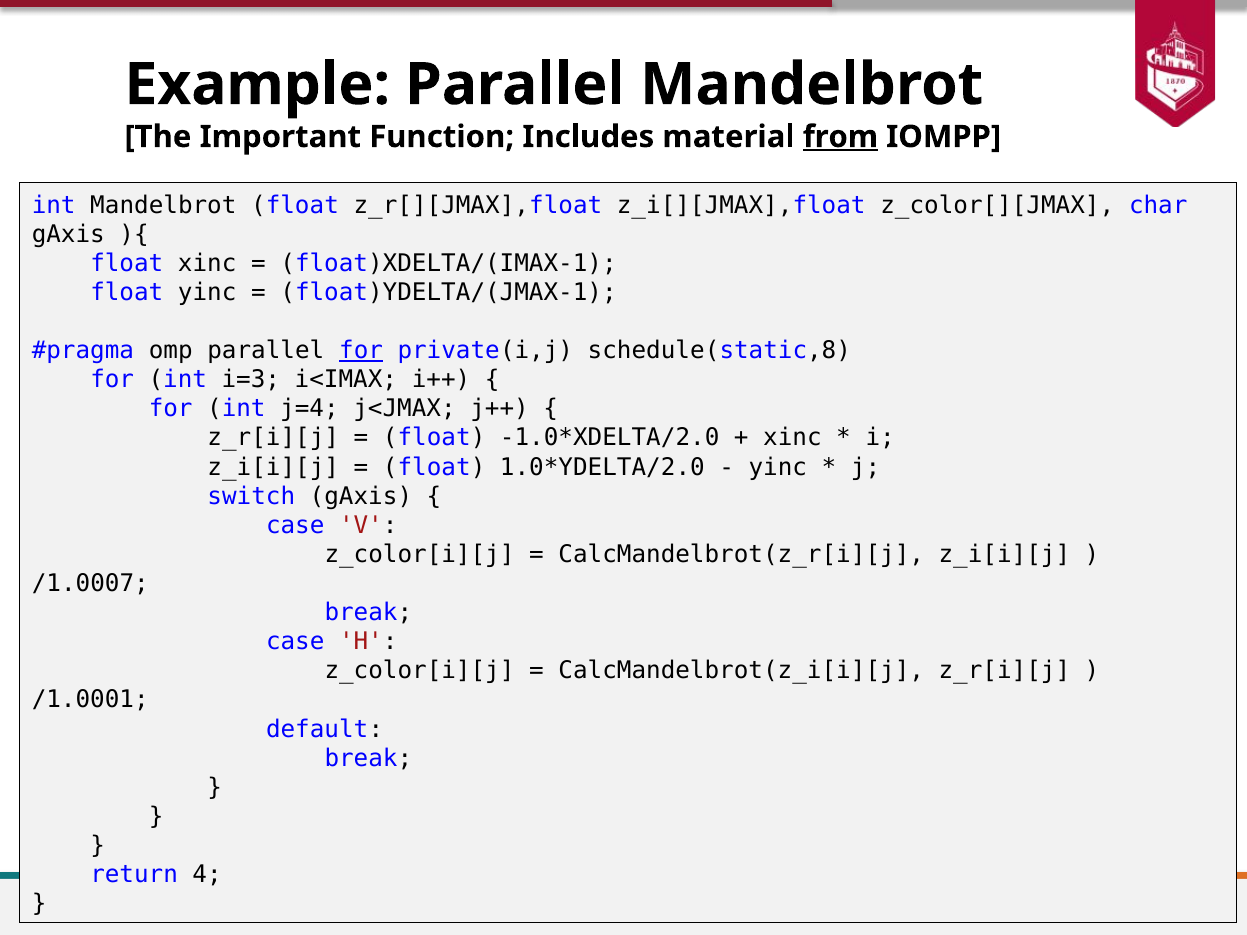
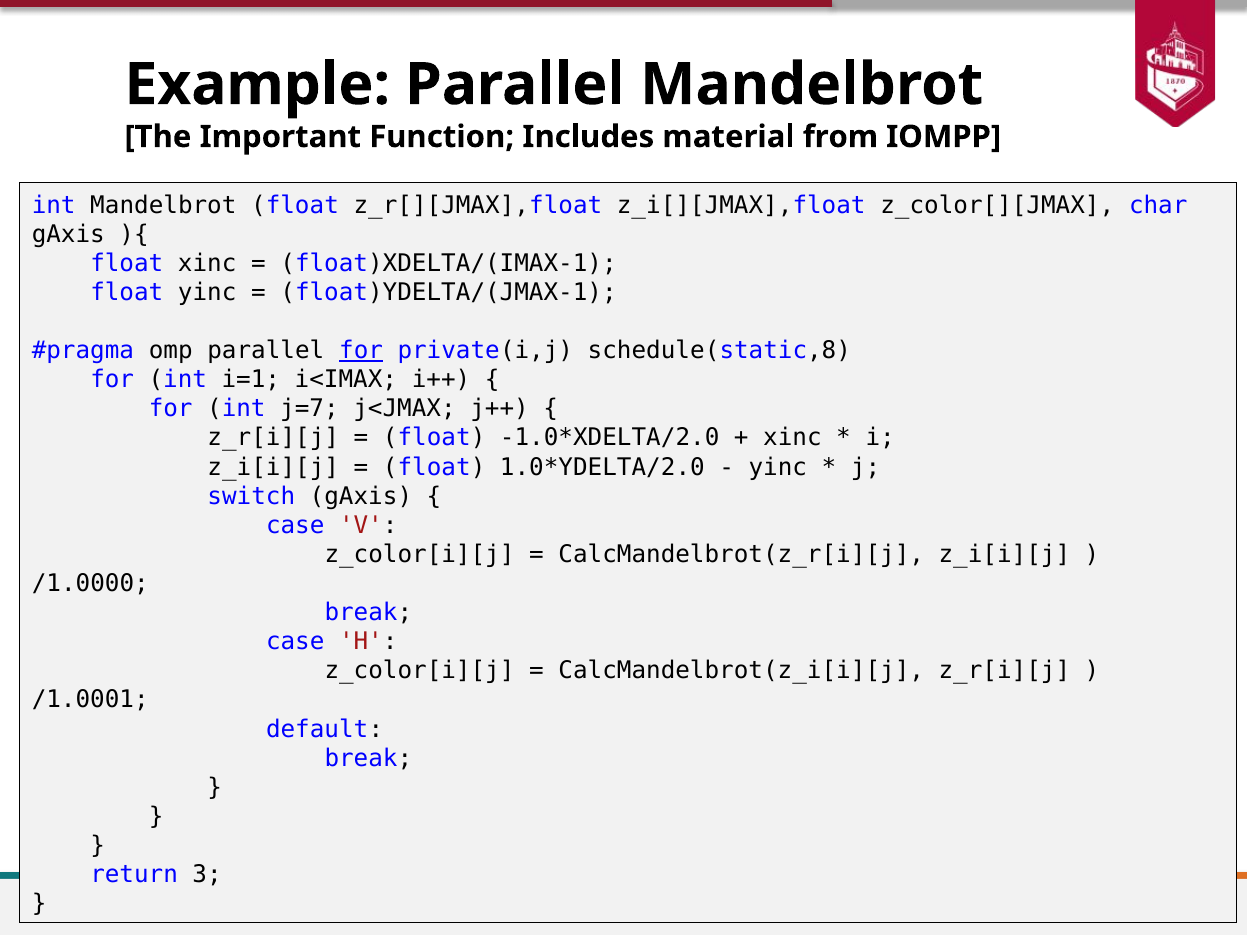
from underline: present -> none
i=3: i=3 -> i=1
j=4: j=4 -> j=7
/1.0007: /1.0007 -> /1.0000
4: 4 -> 3
